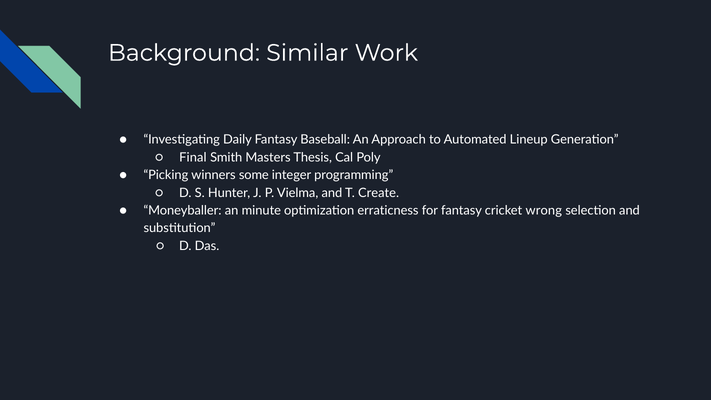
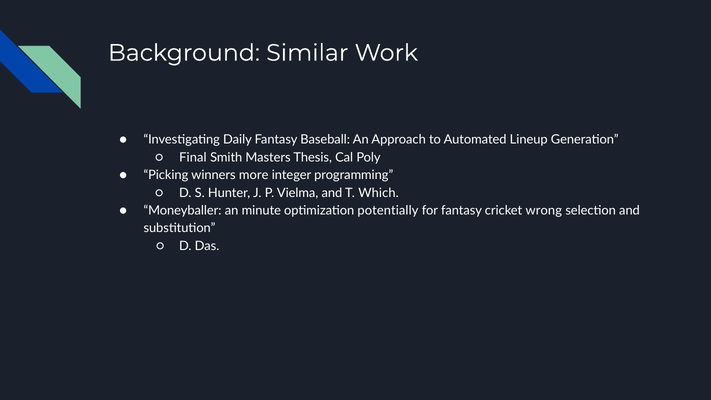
some: some -> more
Create: Create -> Which
erraticness: erraticness -> potentially
